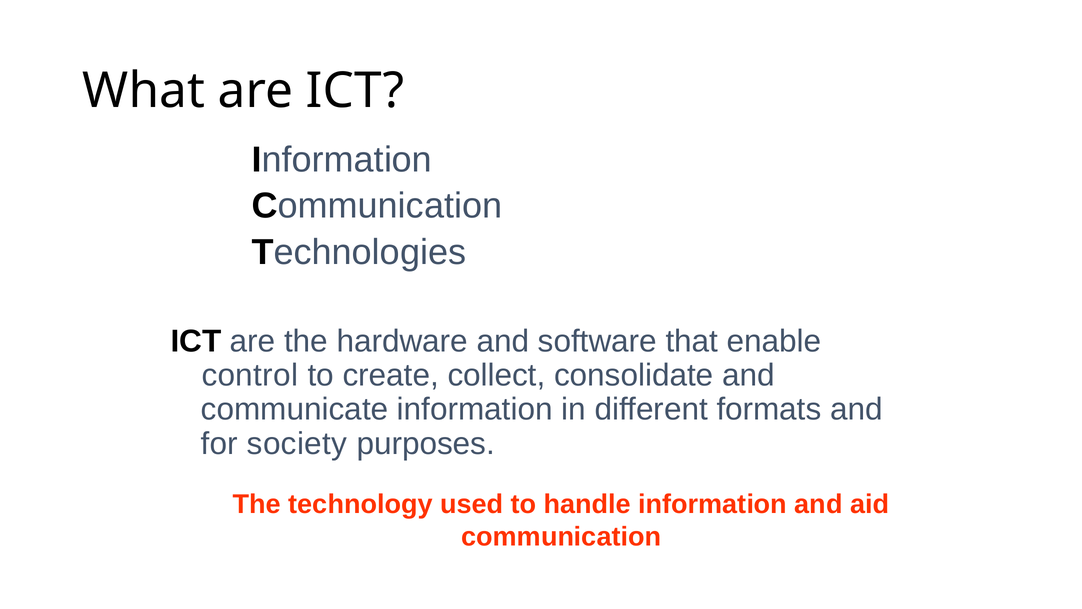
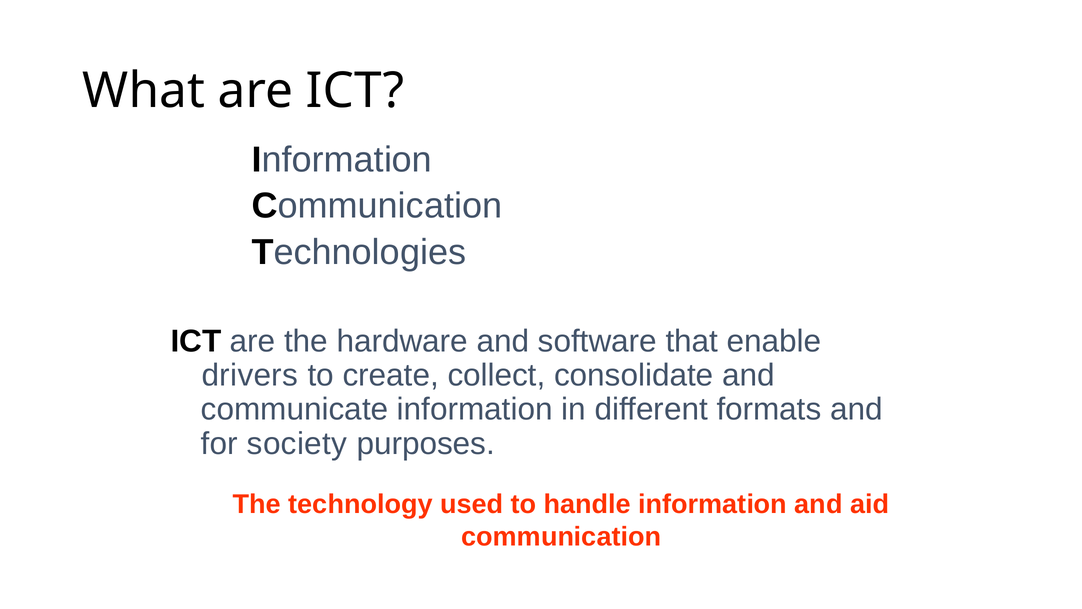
control: control -> drivers
